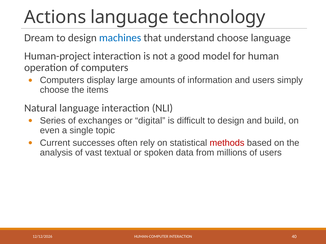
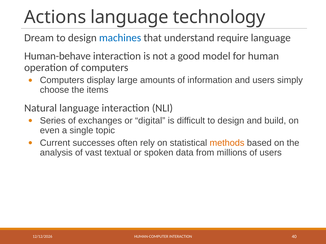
understand choose: choose -> require
Human-project: Human-project -> Human-behave
methods colour: red -> orange
